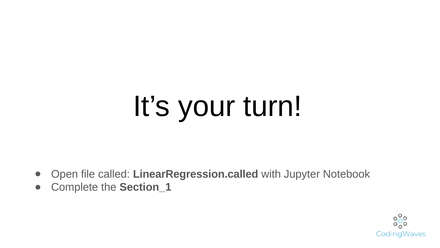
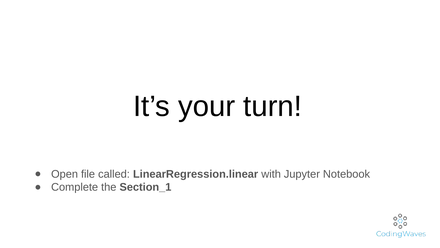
LinearRegression.called: LinearRegression.called -> LinearRegression.linear
